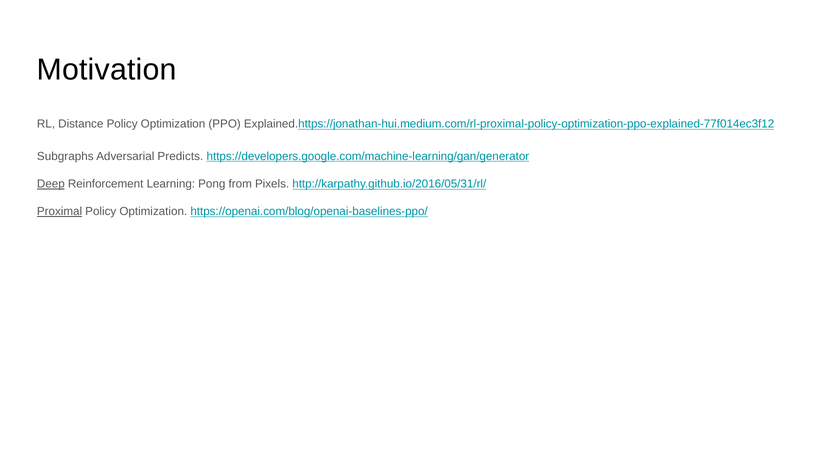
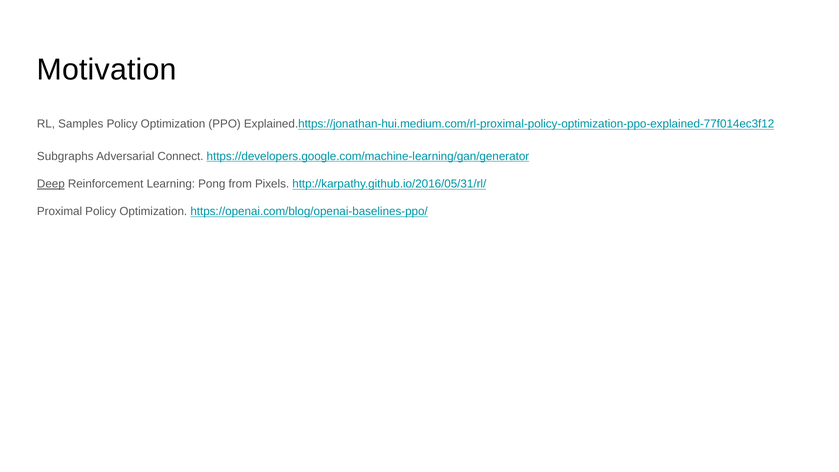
Distance: Distance -> Samples
Predicts: Predicts -> Connect
Proximal underline: present -> none
